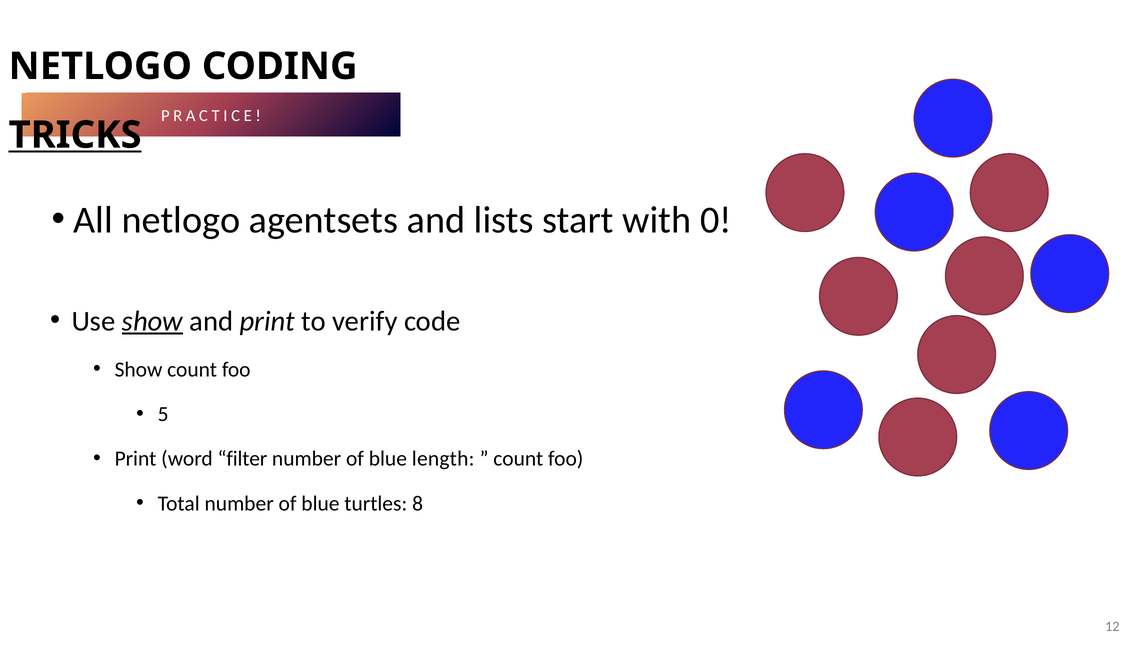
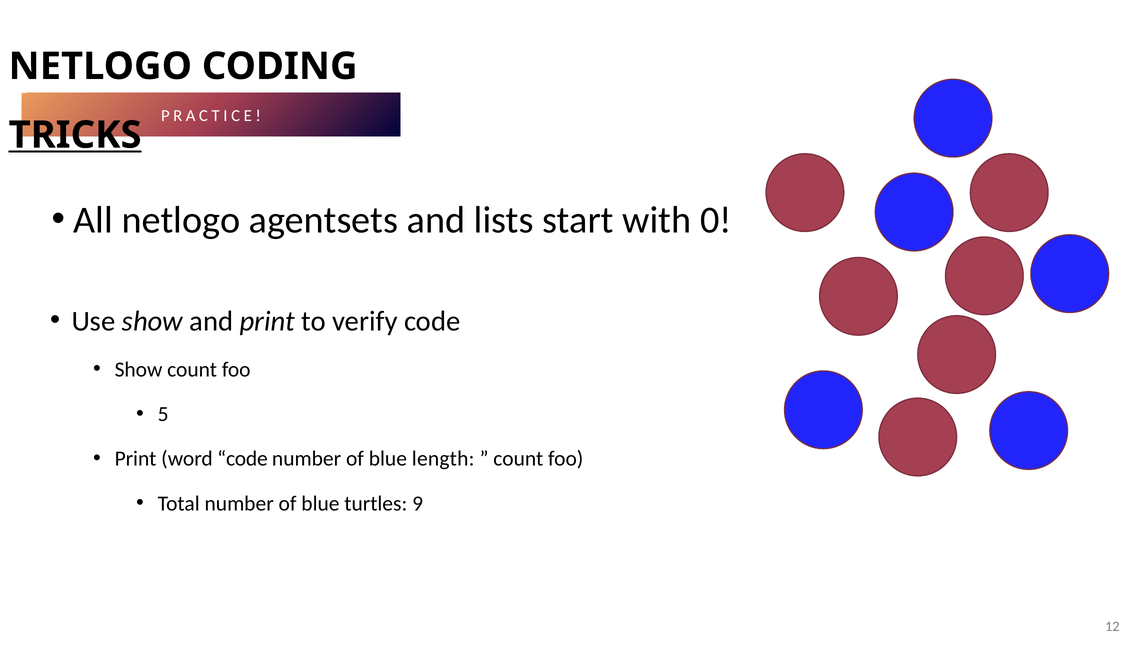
show at (152, 321) underline: present -> none
word filter: filter -> code
8: 8 -> 9
